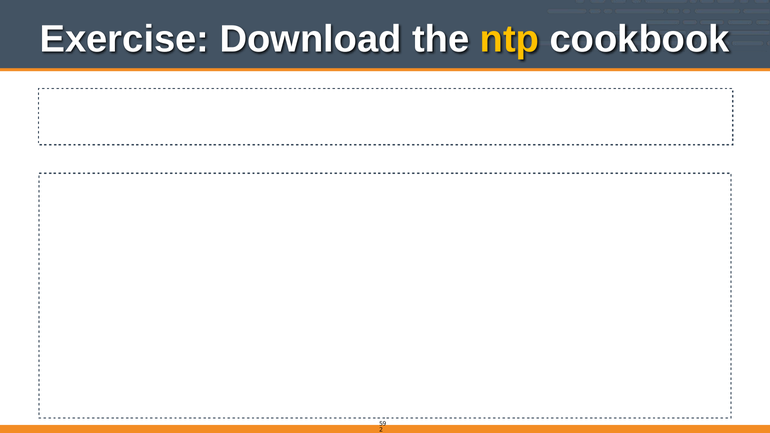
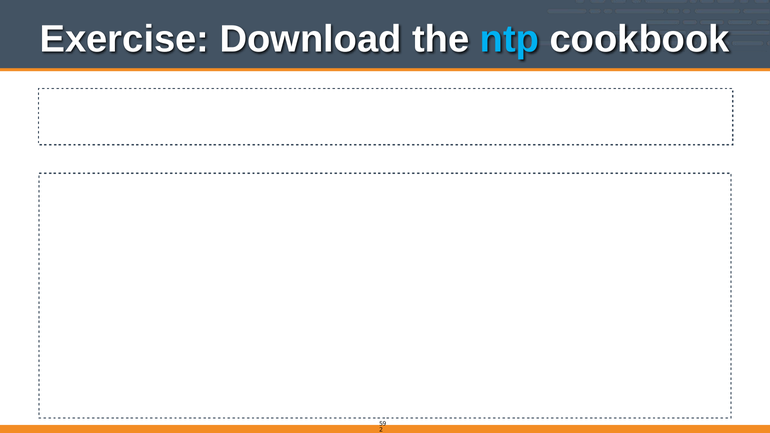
ntp at (509, 39) colour: yellow -> light blue
